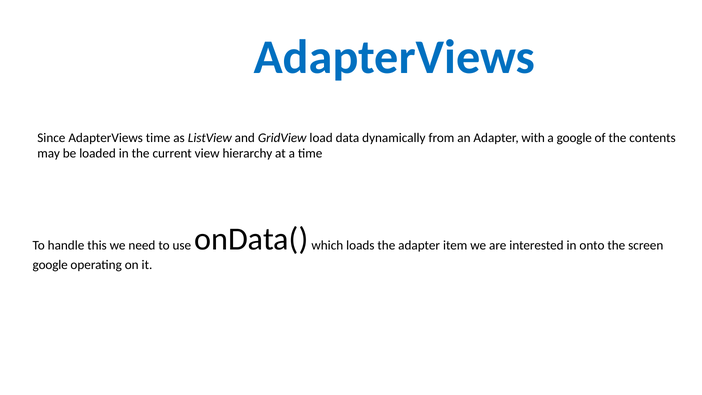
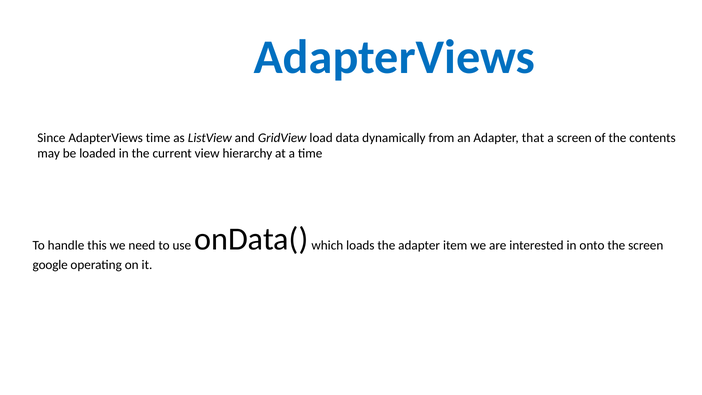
with: with -> that
a google: google -> screen
